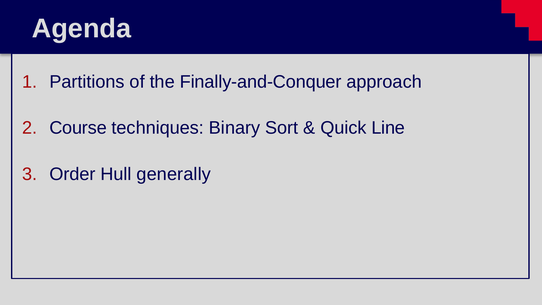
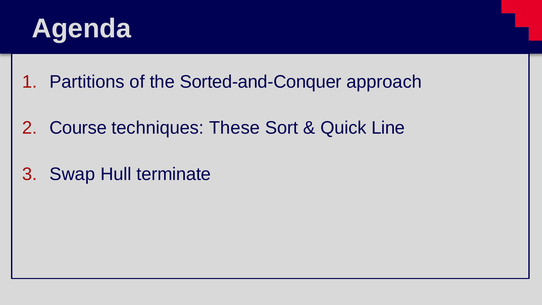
Finally-and-Conquer: Finally-and-Conquer -> Sorted-and-Conquer
Binary: Binary -> These
Order: Order -> Swap
generally: generally -> terminate
